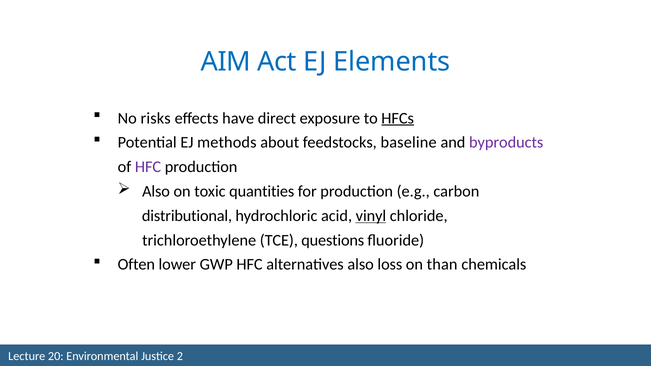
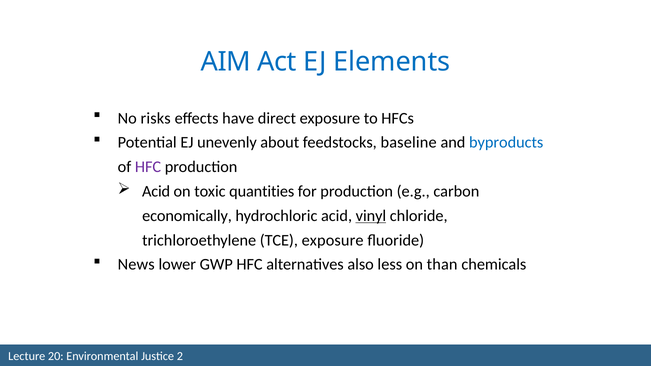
HFCs underline: present -> none
methods: methods -> unevenly
byproducts colour: purple -> blue
Also at (156, 191): Also -> Acid
distributional: distributional -> economically
TCE questions: questions -> exposure
Often: Often -> News
loss: loss -> less
